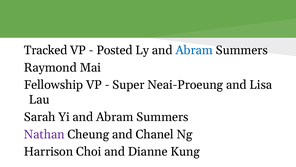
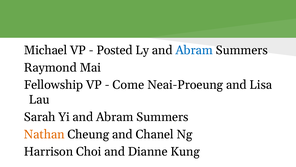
Tracked: Tracked -> Michael
Super: Super -> Come
Nathan colour: purple -> orange
